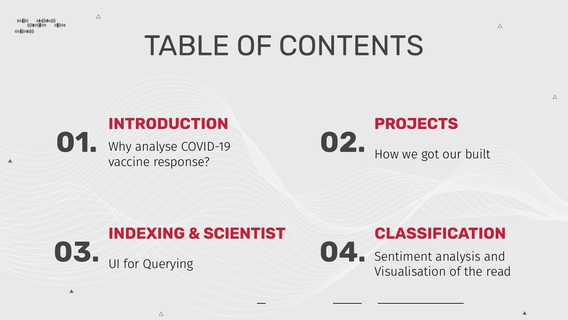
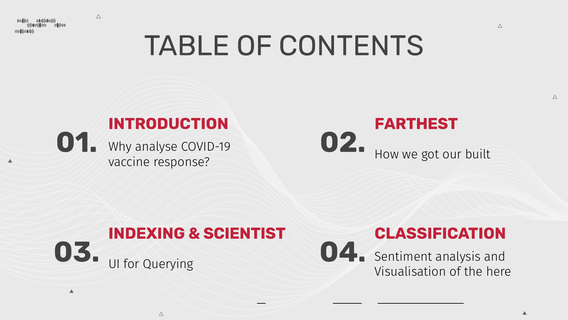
PROJECTS: PROJECTS -> FARTHEST
read: read -> here
